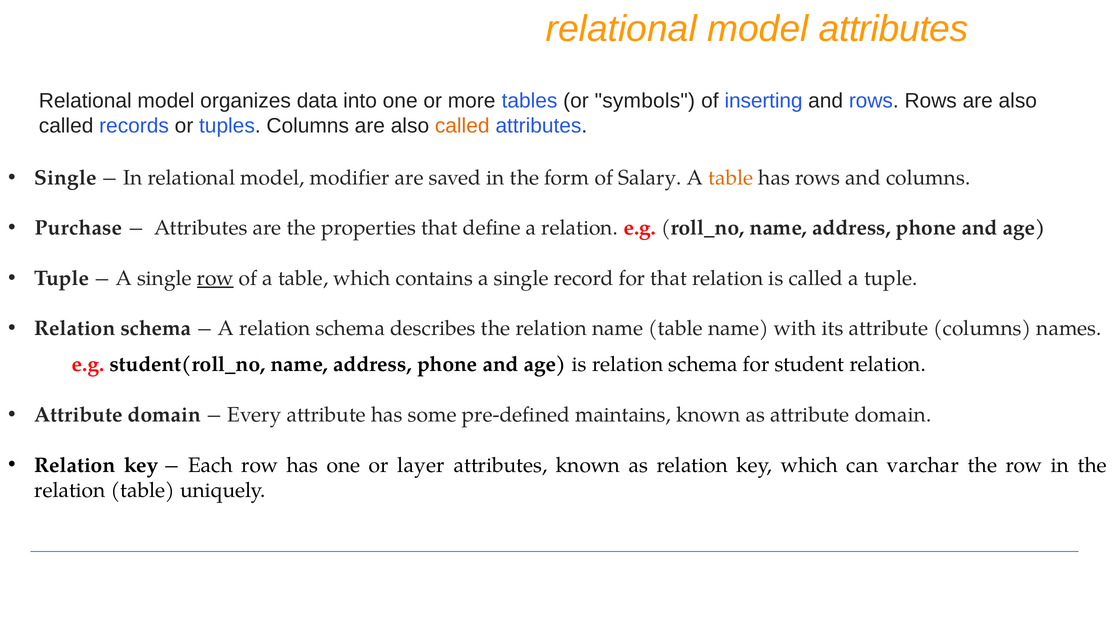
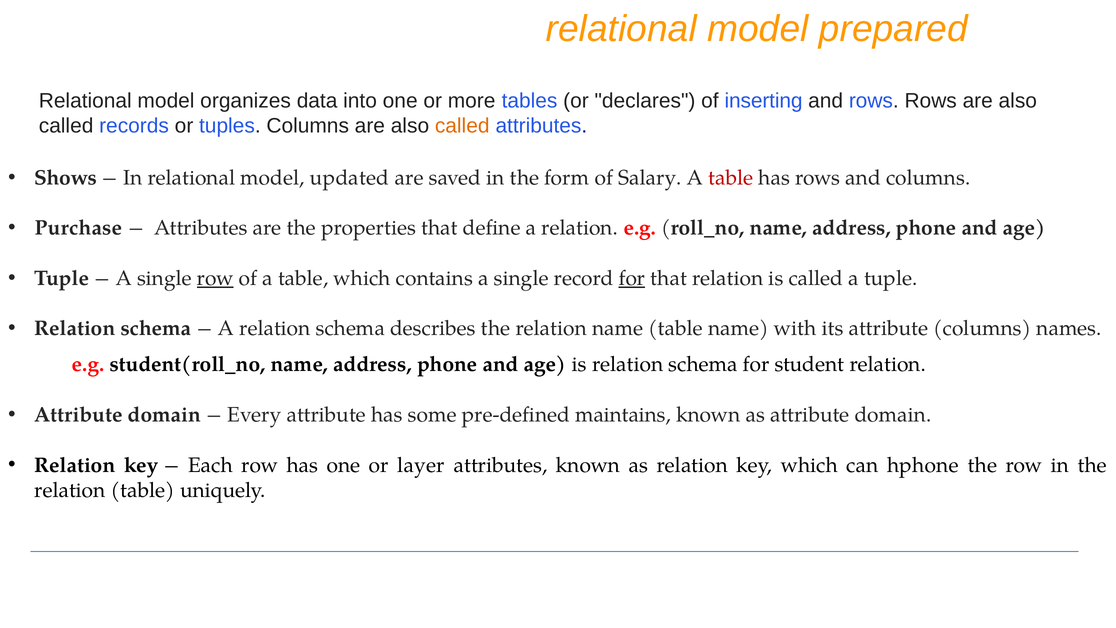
model attributes: attributes -> prepared
symbols: symbols -> declares
Single at (66, 178): Single -> Shows
modifier: modifier -> updated
table at (731, 178) colour: orange -> red
for at (632, 278) underline: none -> present
varchar: varchar -> hphone
